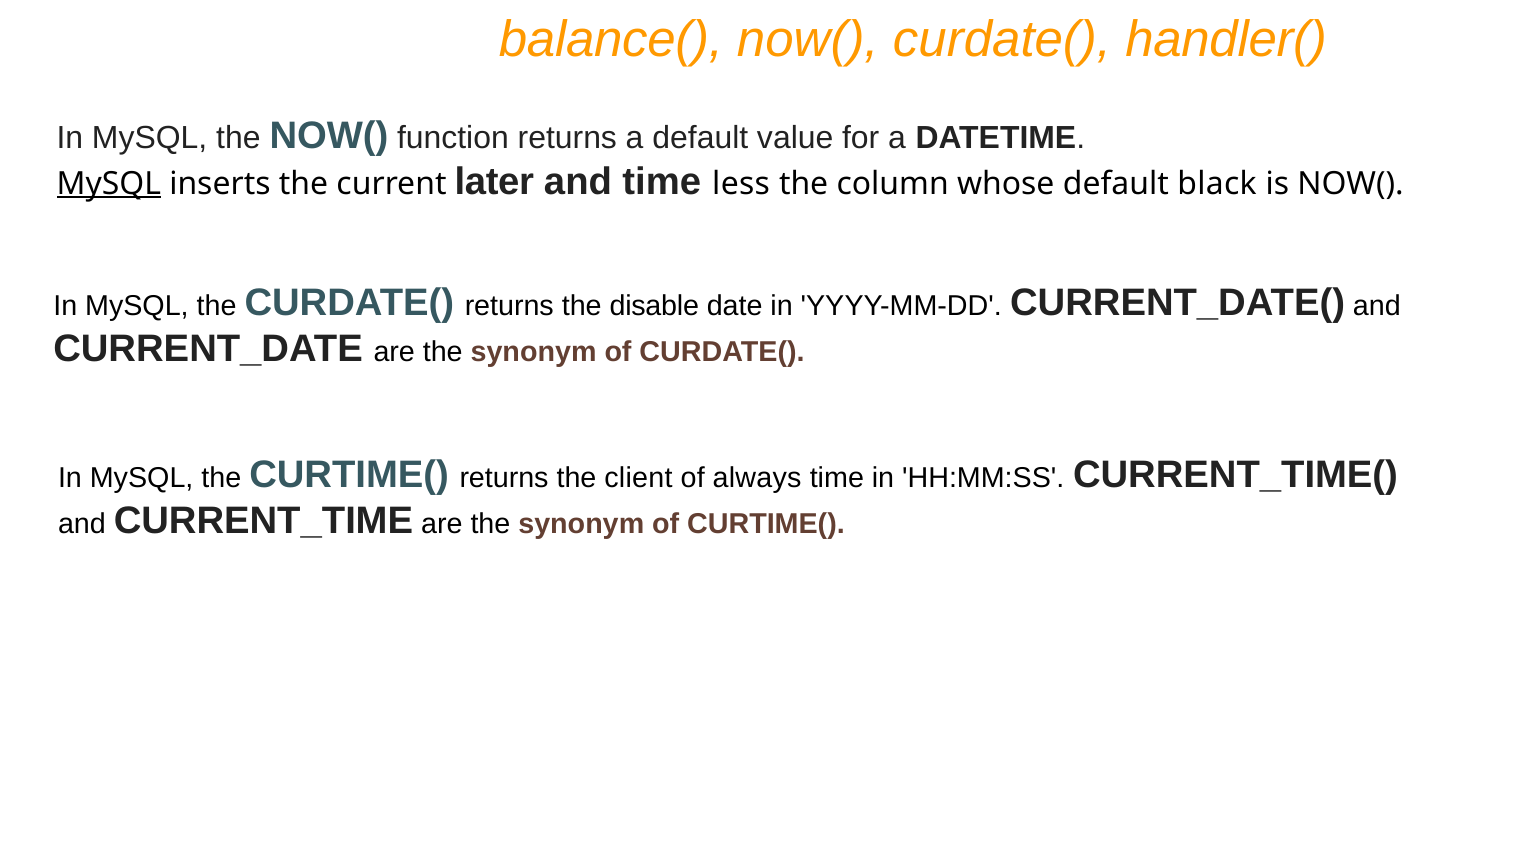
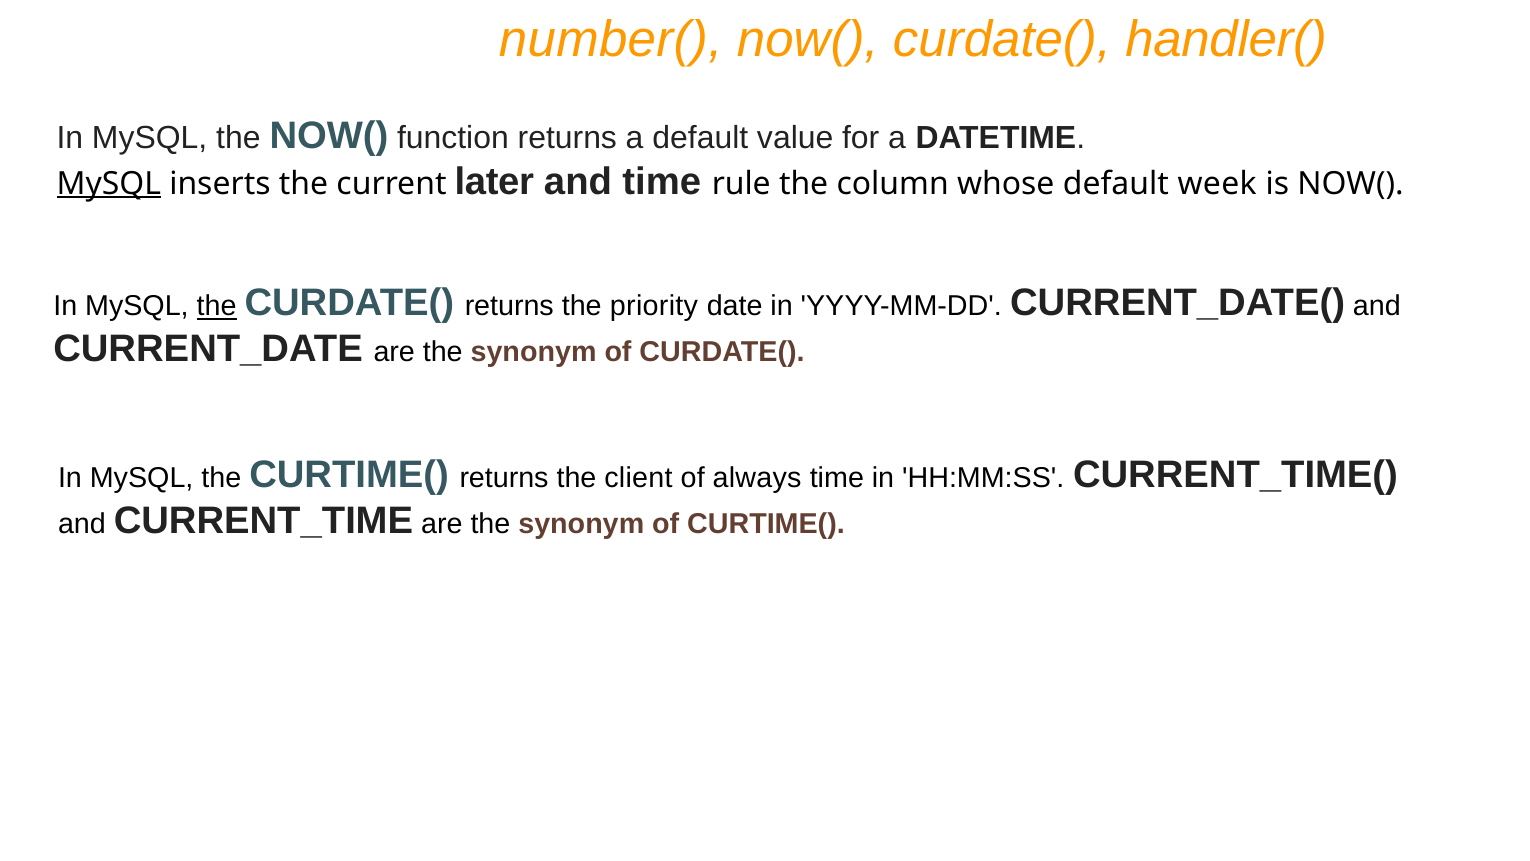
balance(: balance( -> number(
less: less -> rule
black: black -> week
the at (217, 306) underline: none -> present
disable: disable -> priority
